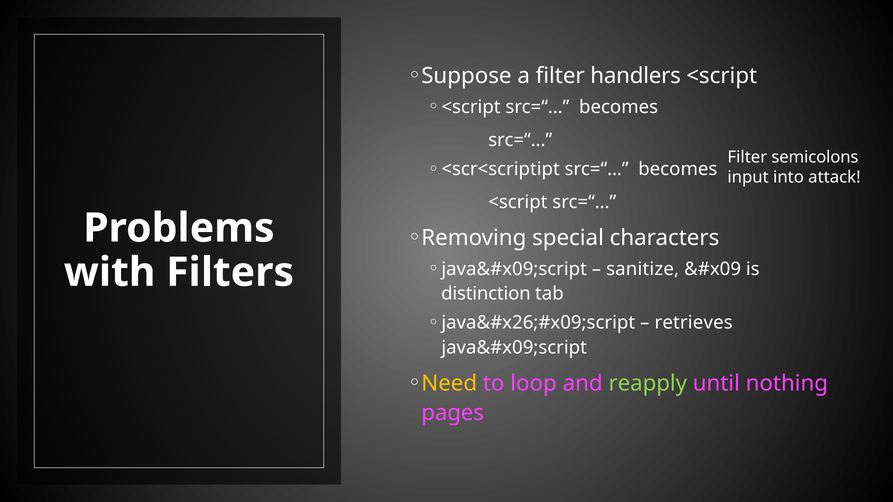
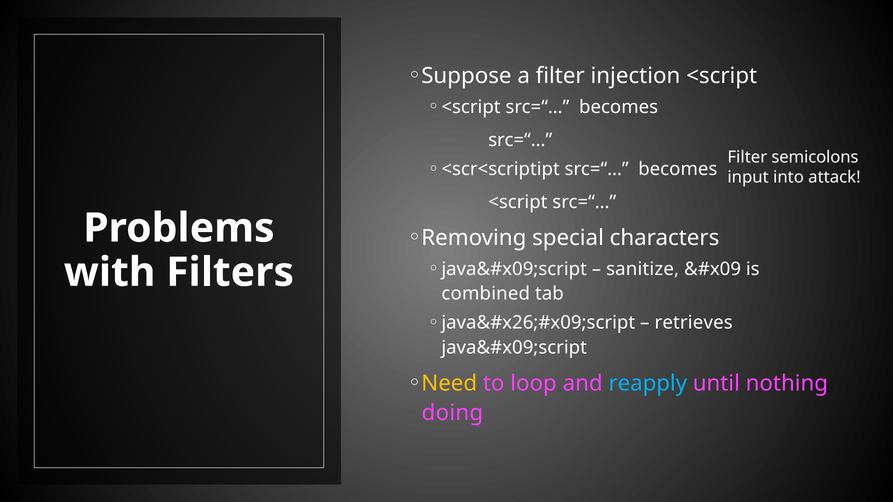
handlers: handlers -> injection
distinction: distinction -> combined
reapply colour: light green -> light blue
pages: pages -> doing
